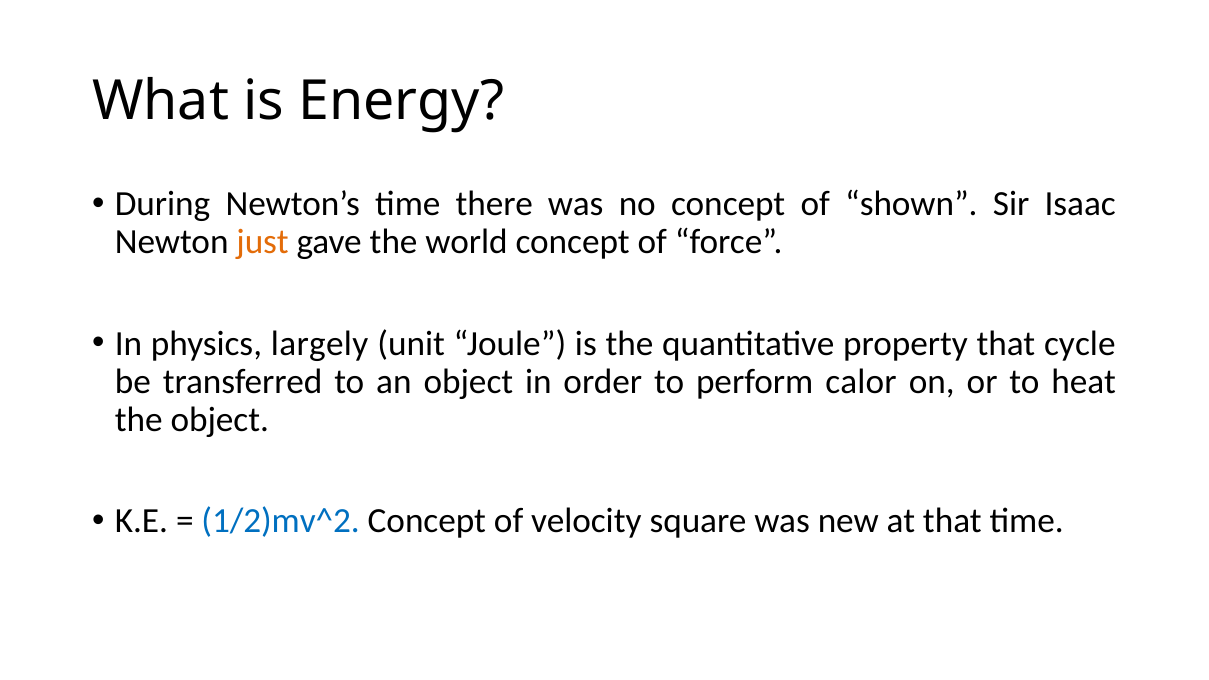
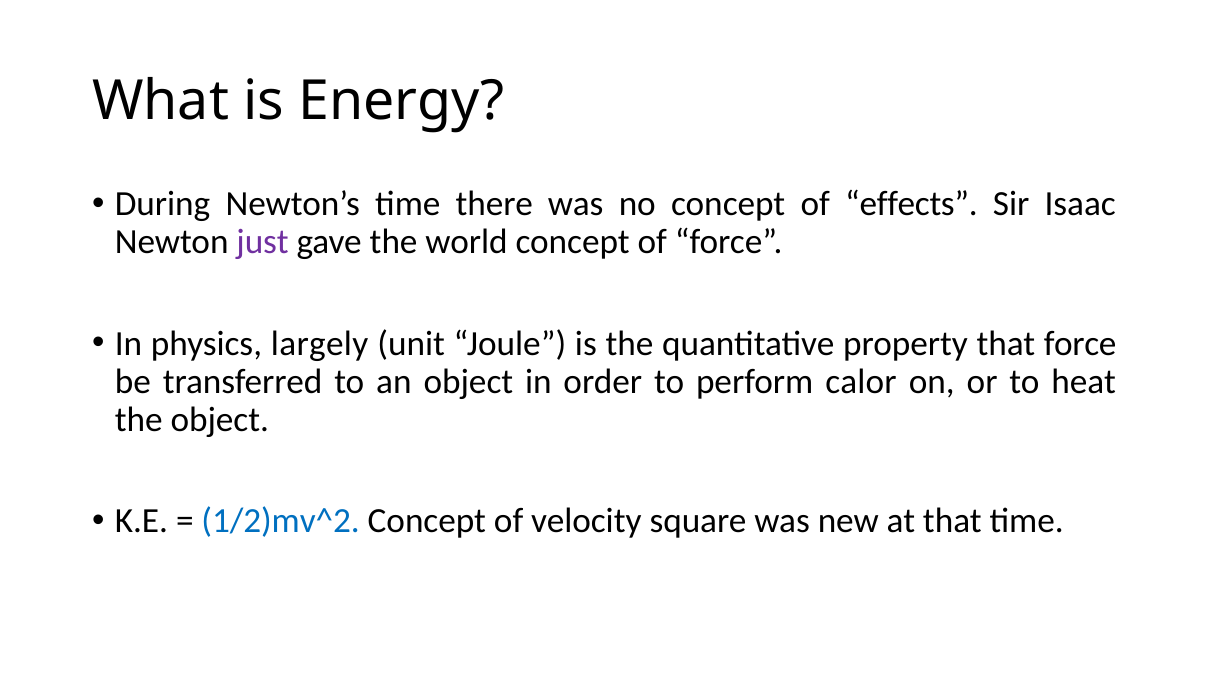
shown: shown -> effects
just colour: orange -> purple
that cycle: cycle -> force
